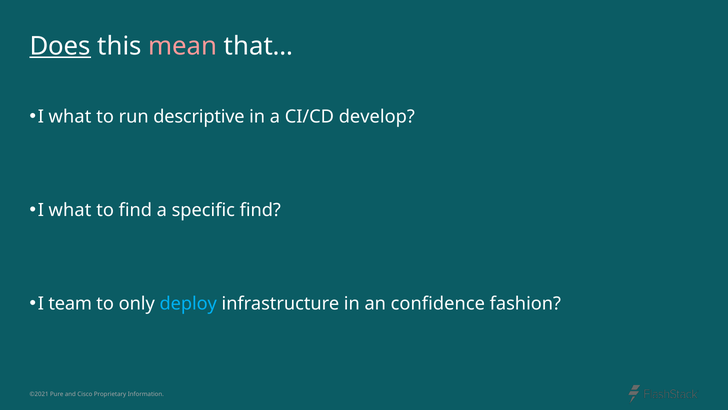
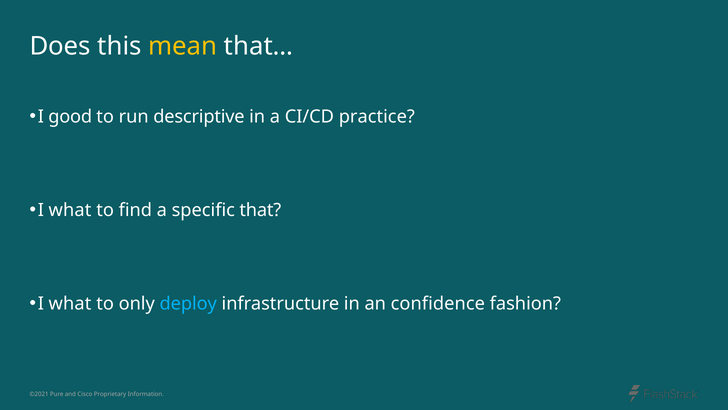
Does underline: present -> none
mean colour: pink -> yellow
what at (70, 116): what -> good
develop: develop -> practice
specific find: find -> that
team at (70, 303): team -> what
